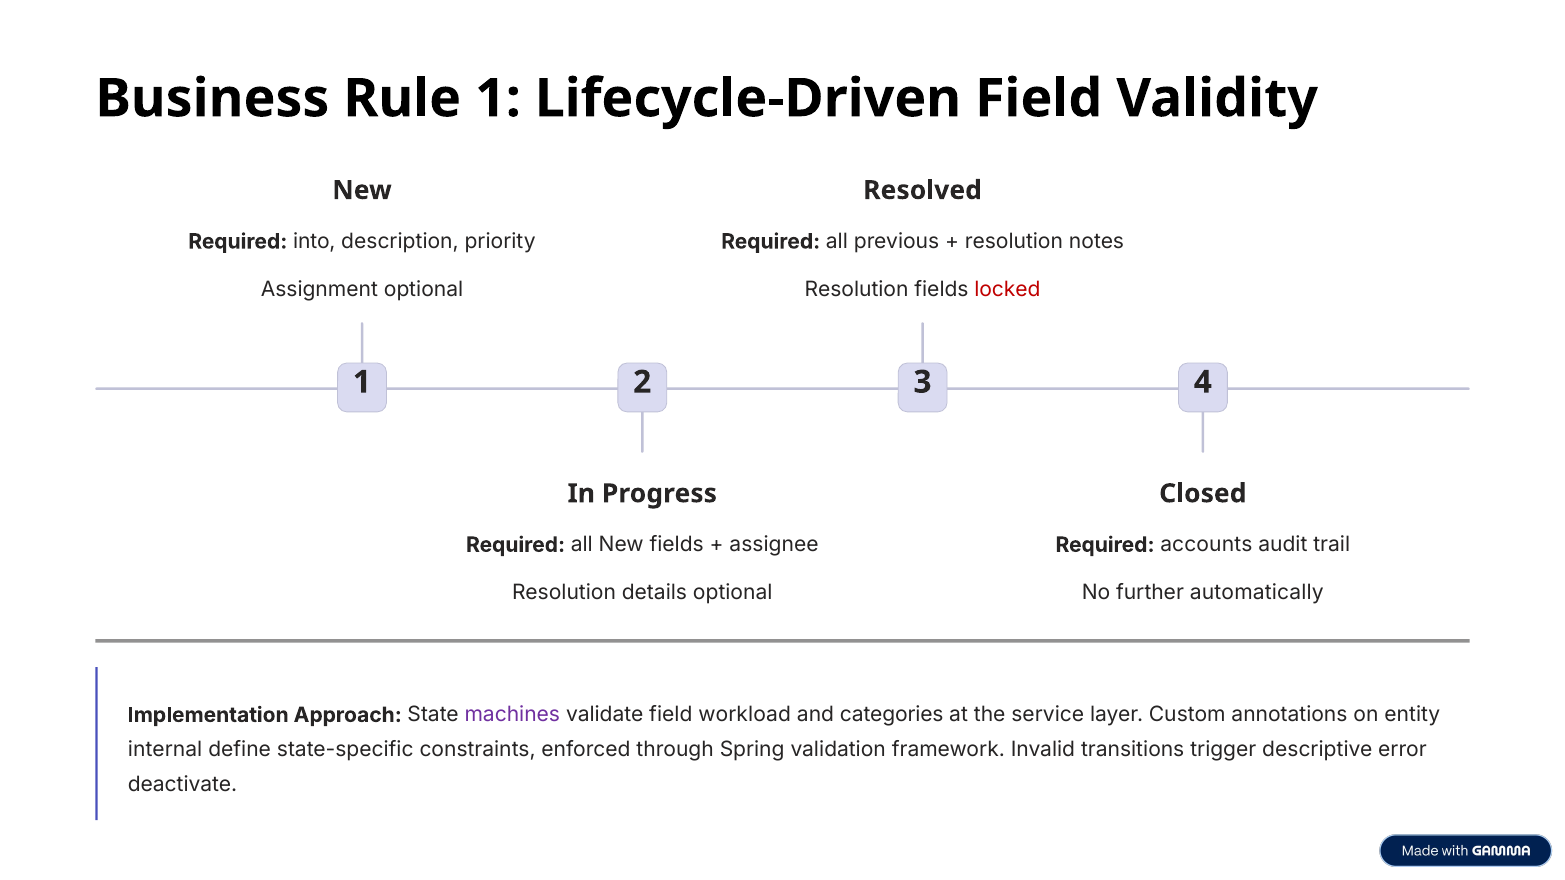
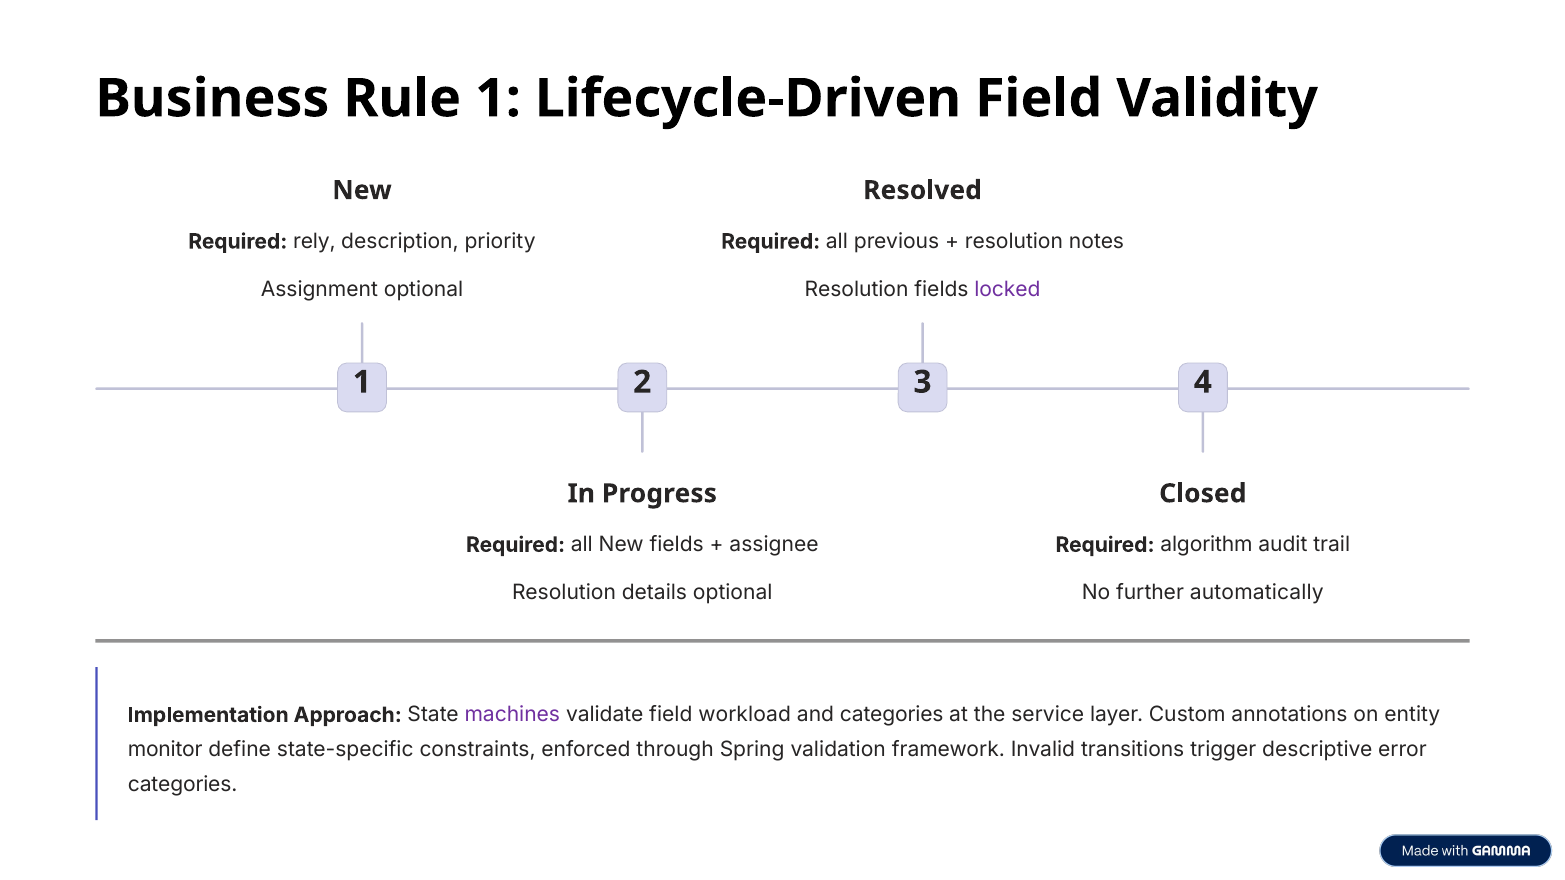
into: into -> rely
locked colour: red -> purple
accounts: accounts -> algorithm
internal: internal -> monitor
deactivate at (183, 785): deactivate -> categories
